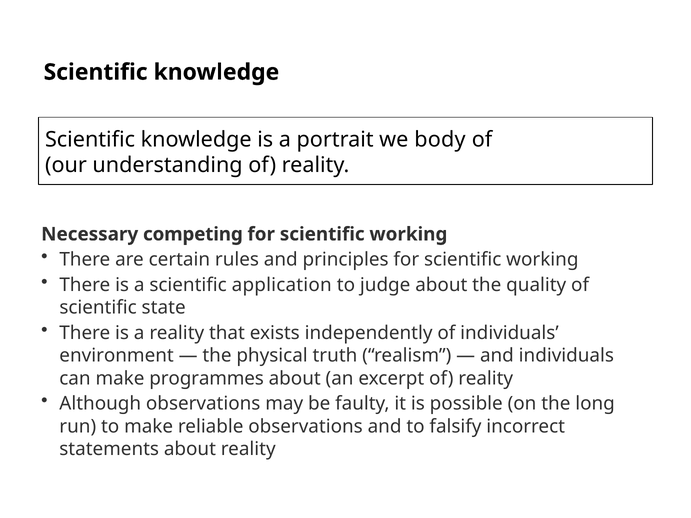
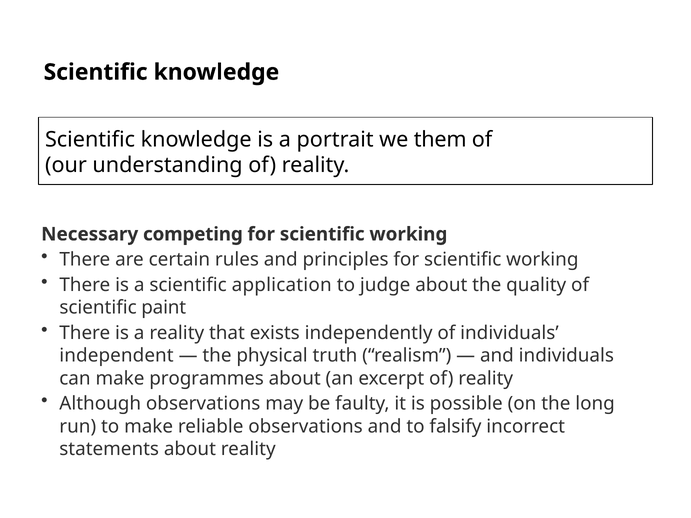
body: body -> them
state: state -> paint
environment: environment -> independent
